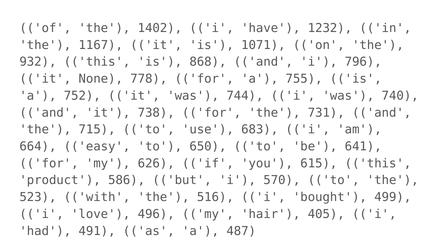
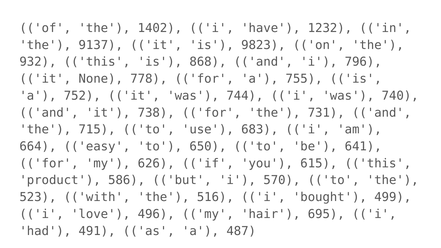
1167: 1167 -> 9137
1071: 1071 -> 9823
405: 405 -> 695
